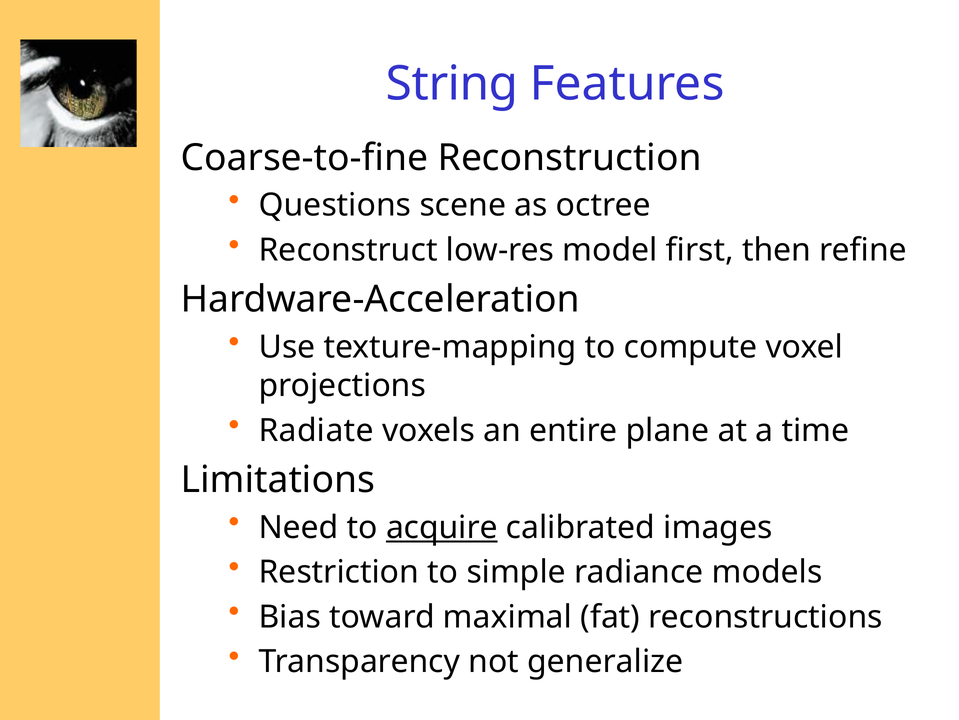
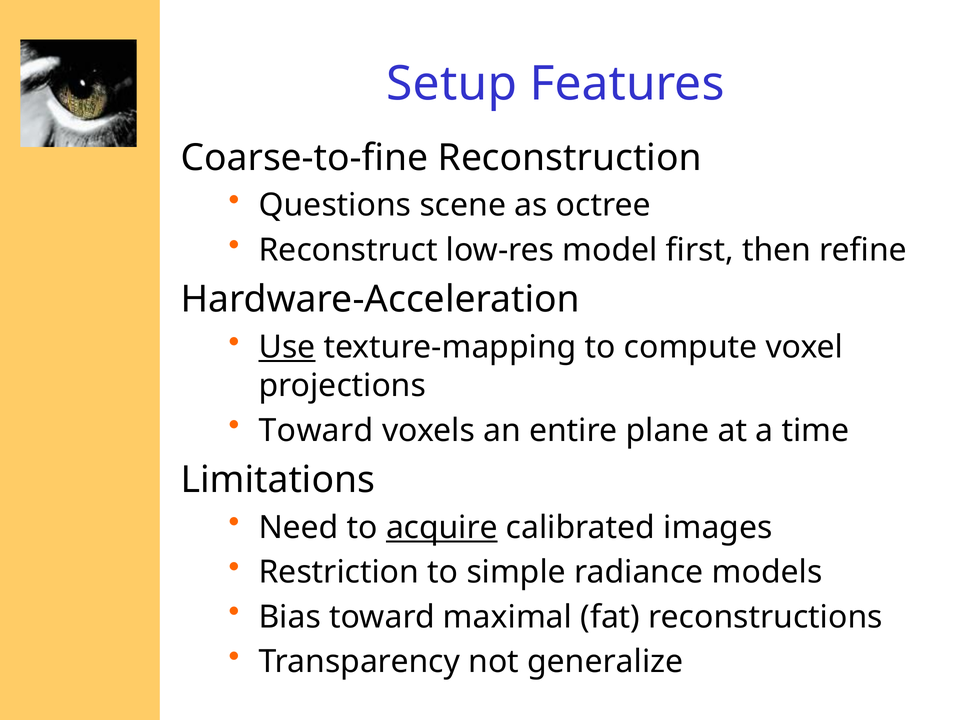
String: String -> Setup
Use underline: none -> present
Radiate at (316, 430): Radiate -> Toward
